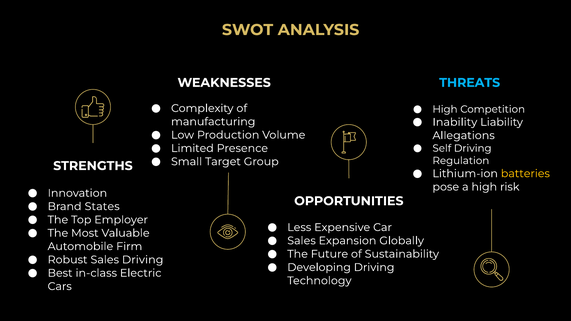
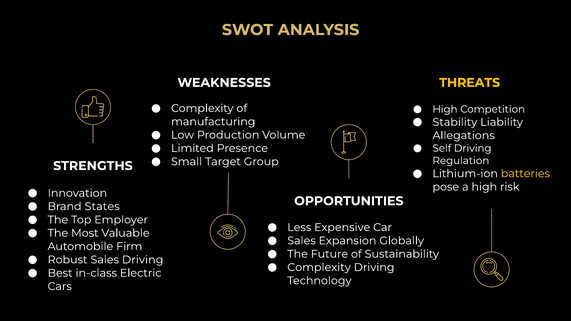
THREATS colour: light blue -> yellow
Inability: Inability -> Stability
Developing at (319, 267): Developing -> Complexity
